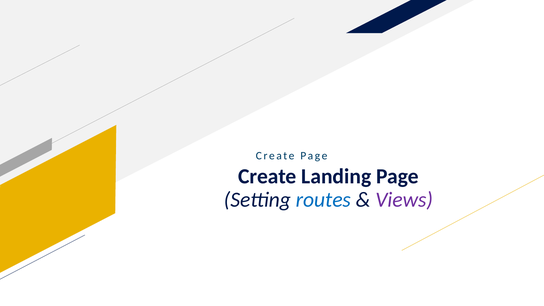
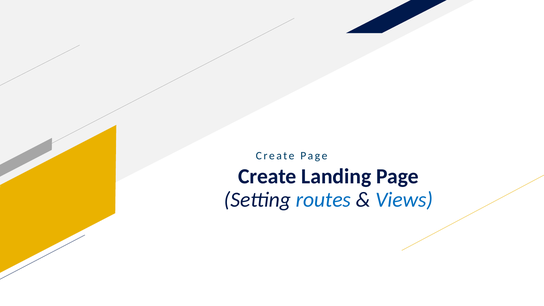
Views colour: purple -> blue
